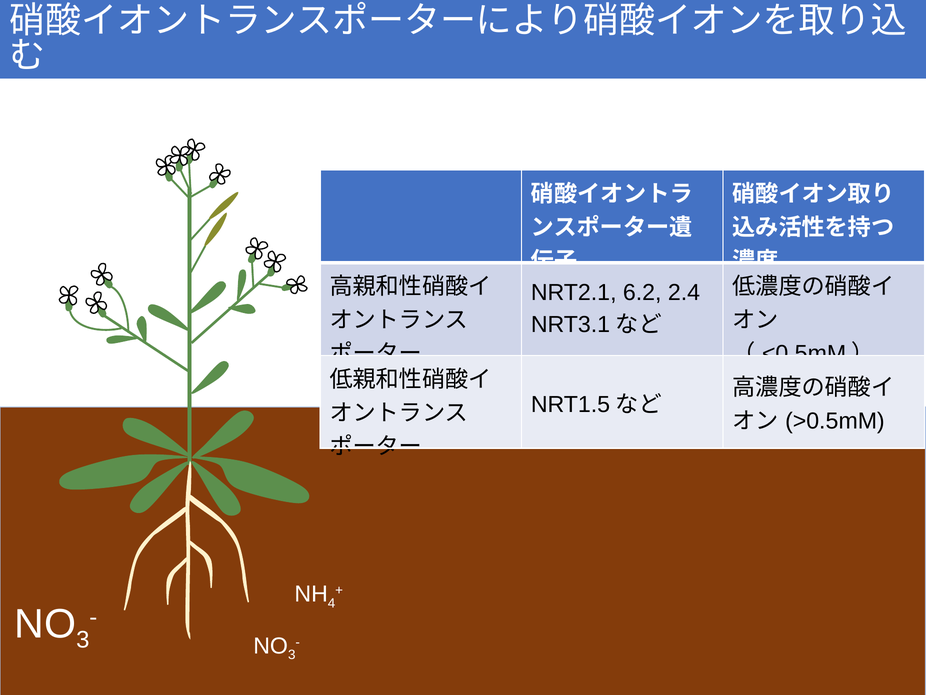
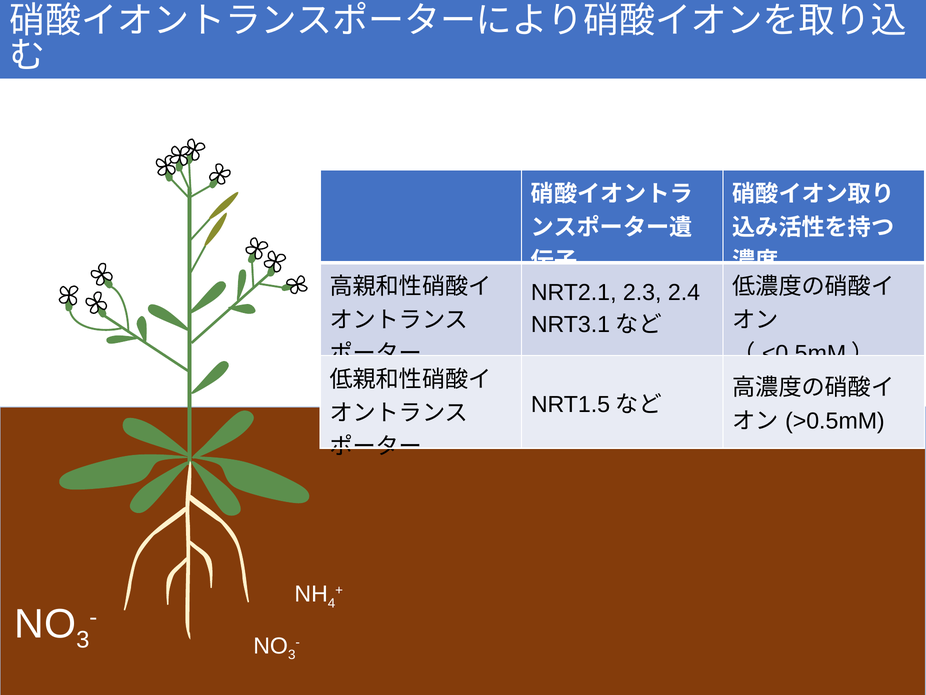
6.2: 6.2 -> 2.3
